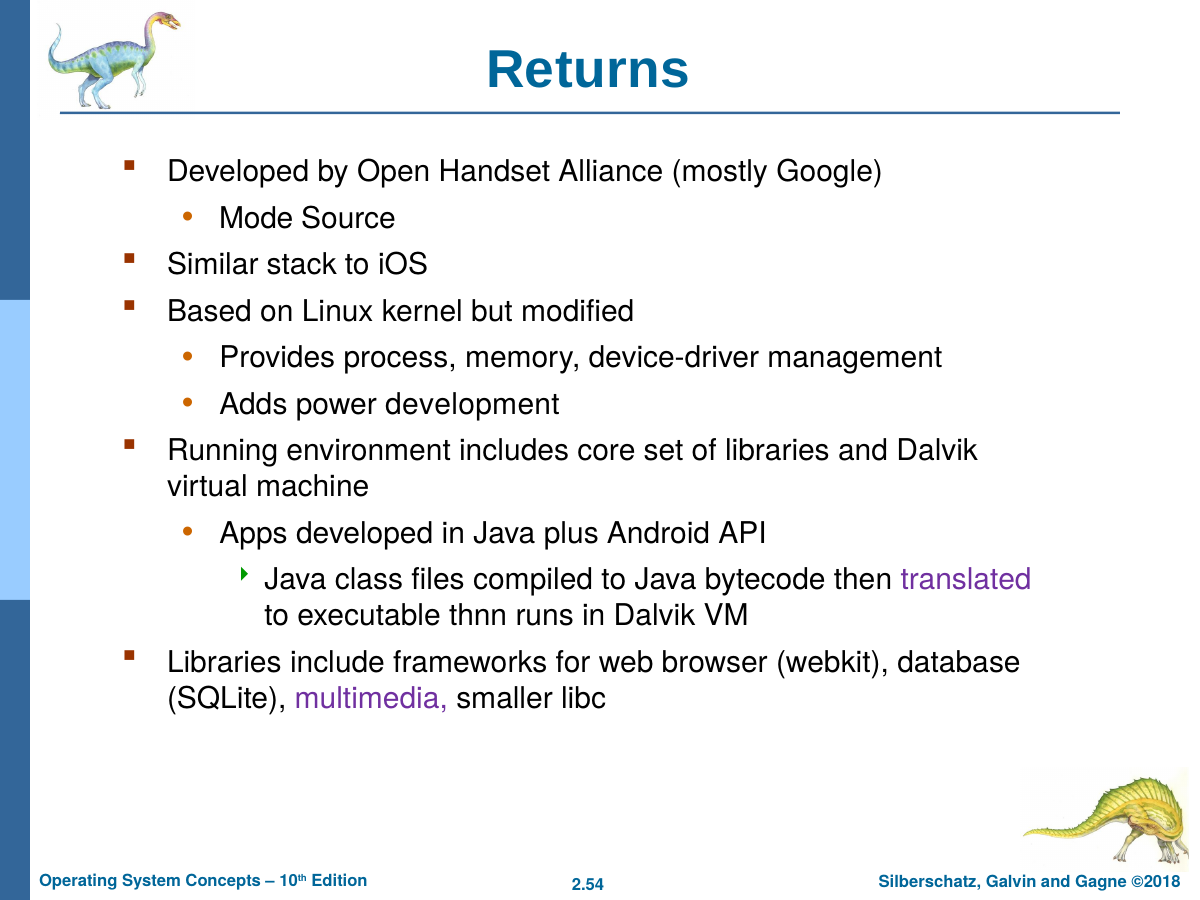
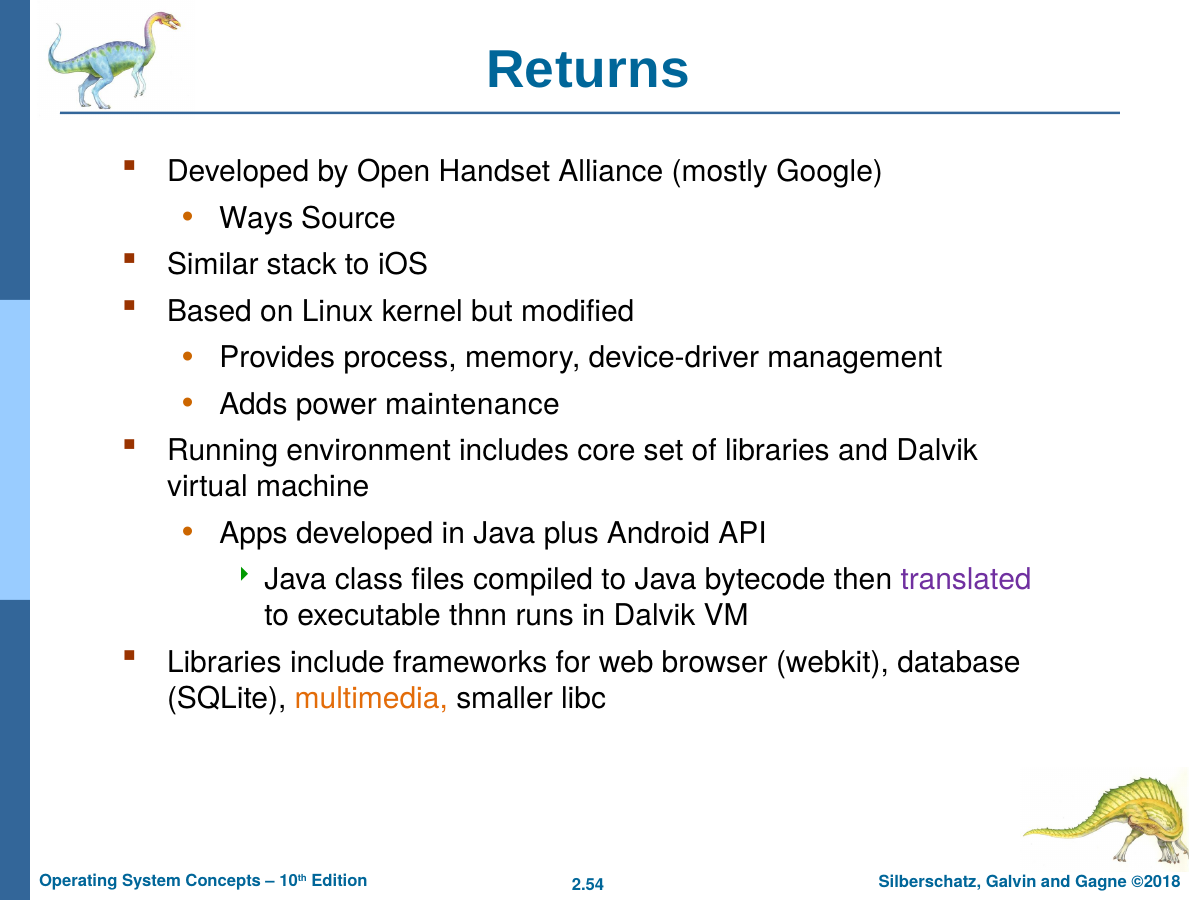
Mode: Mode -> Ways
development: development -> maintenance
multimedia colour: purple -> orange
